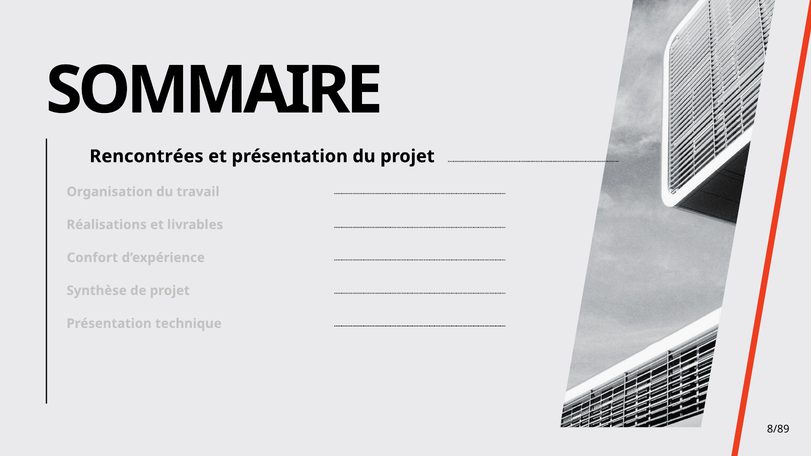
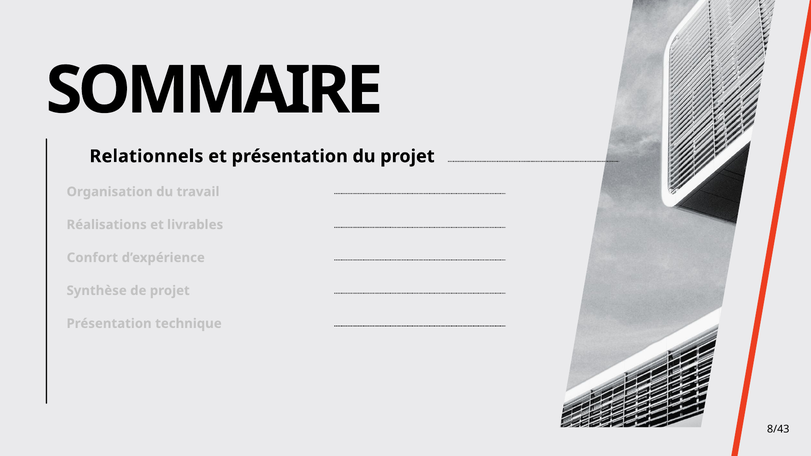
Rencontrées: Rencontrées -> Relationnels
8/89: 8/89 -> 8/43
